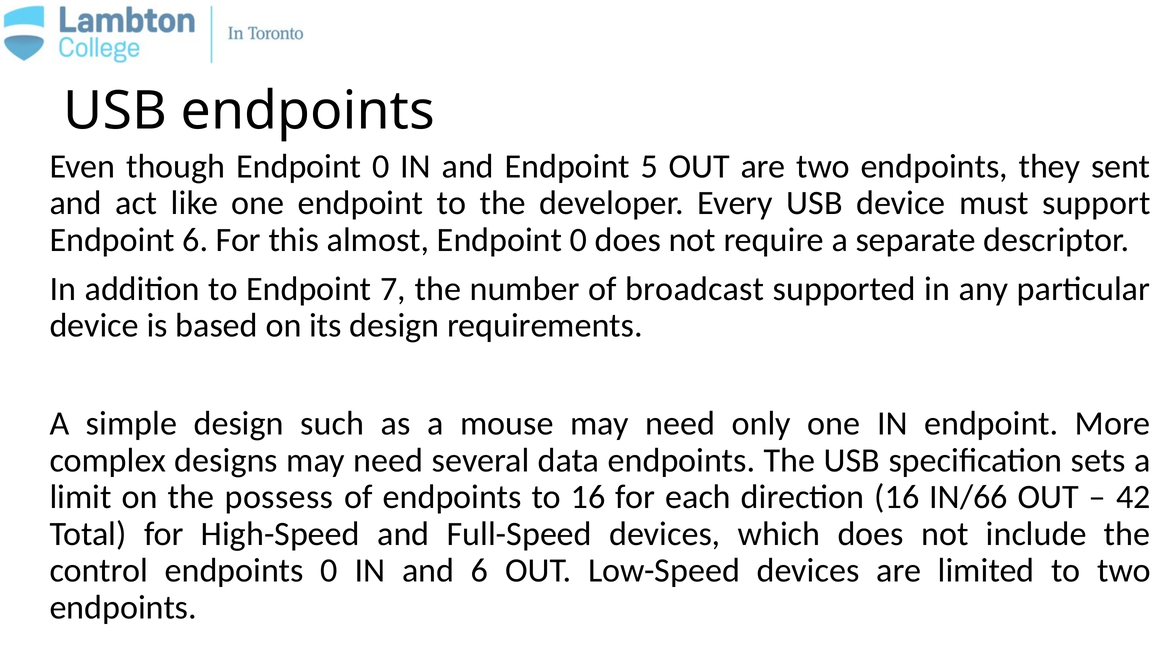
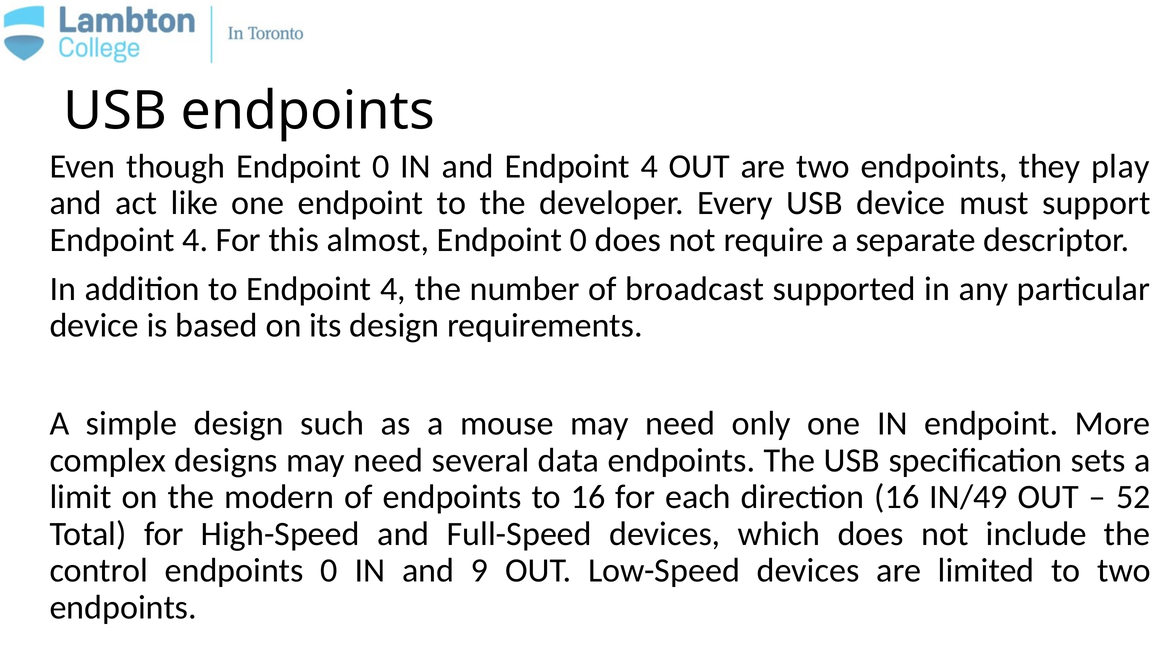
and Endpoint 5: 5 -> 4
sent: sent -> play
6 at (195, 240): 6 -> 4
to Endpoint 7: 7 -> 4
possess: possess -> modern
IN/66: IN/66 -> IN/49
42: 42 -> 52
and 6: 6 -> 9
